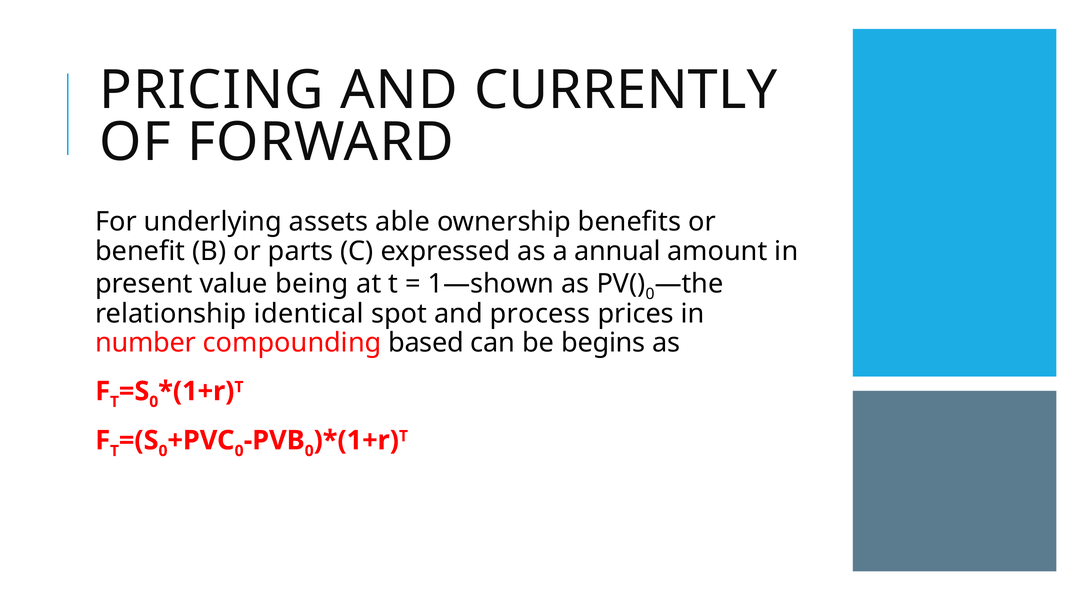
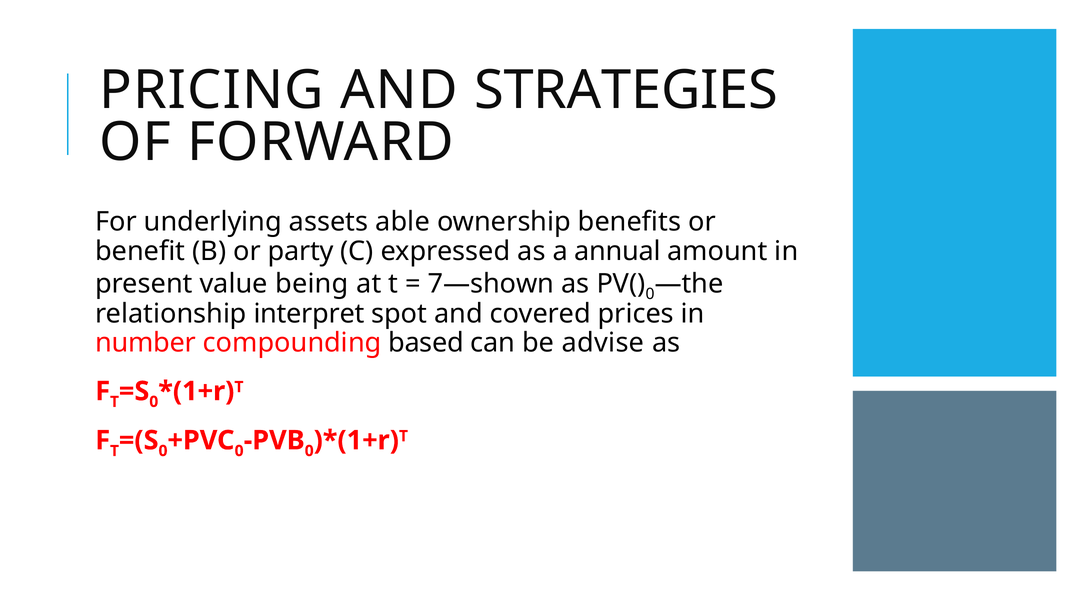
CURRENTLY: CURRENTLY -> STRATEGIES
parts: parts -> party
1—shown: 1—shown -> 7—shown
identical: identical -> interpret
process: process -> covered
begins: begins -> advise
